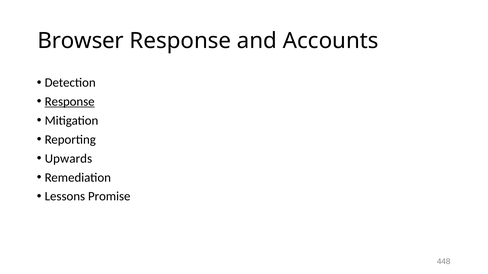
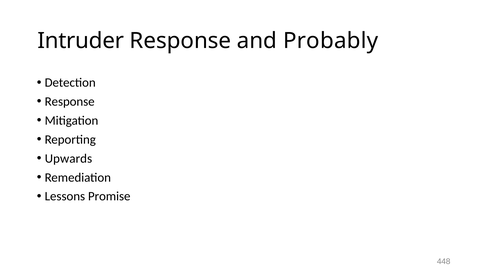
Browser: Browser -> Intruder
Accounts: Accounts -> Probably
Response at (70, 102) underline: present -> none
